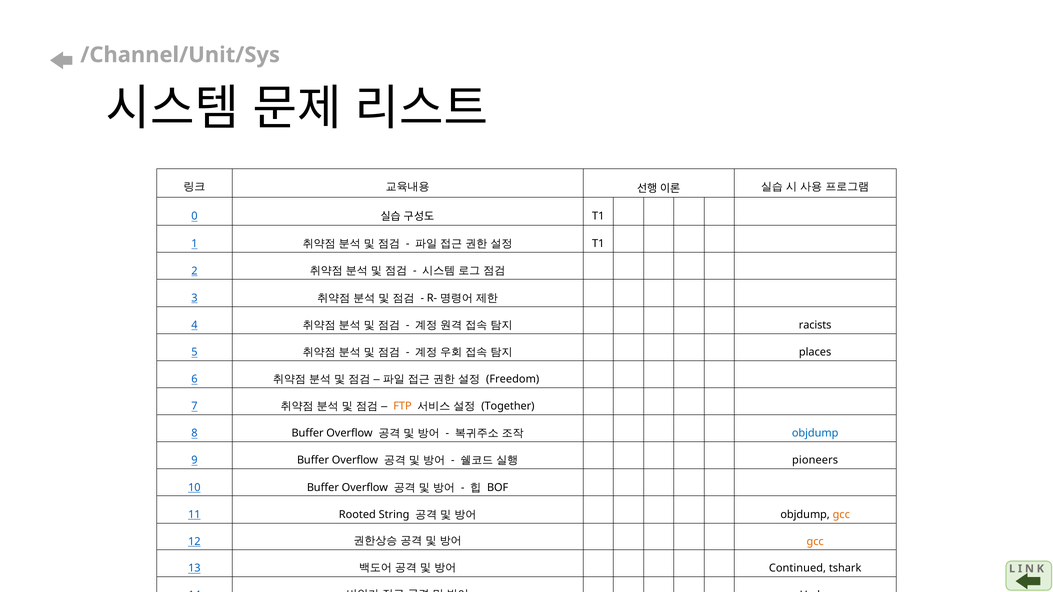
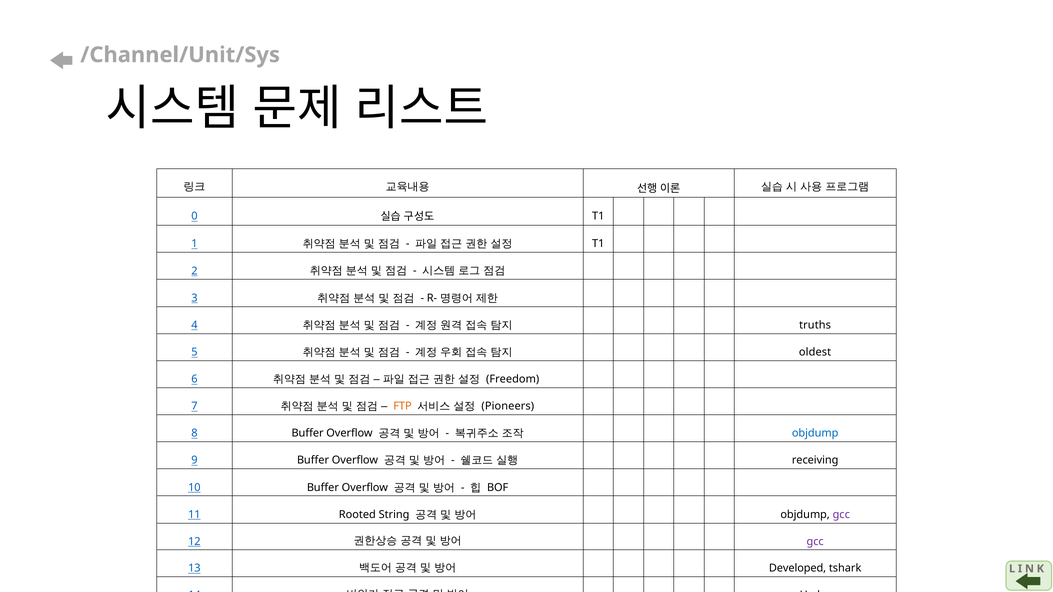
racists: racists -> truths
places: places -> oldest
Together: Together -> Pioneers
pioneers: pioneers -> receiving
gcc at (841, 515) colour: orange -> purple
gcc at (815, 542) colour: orange -> purple
Continued: Continued -> Developed
